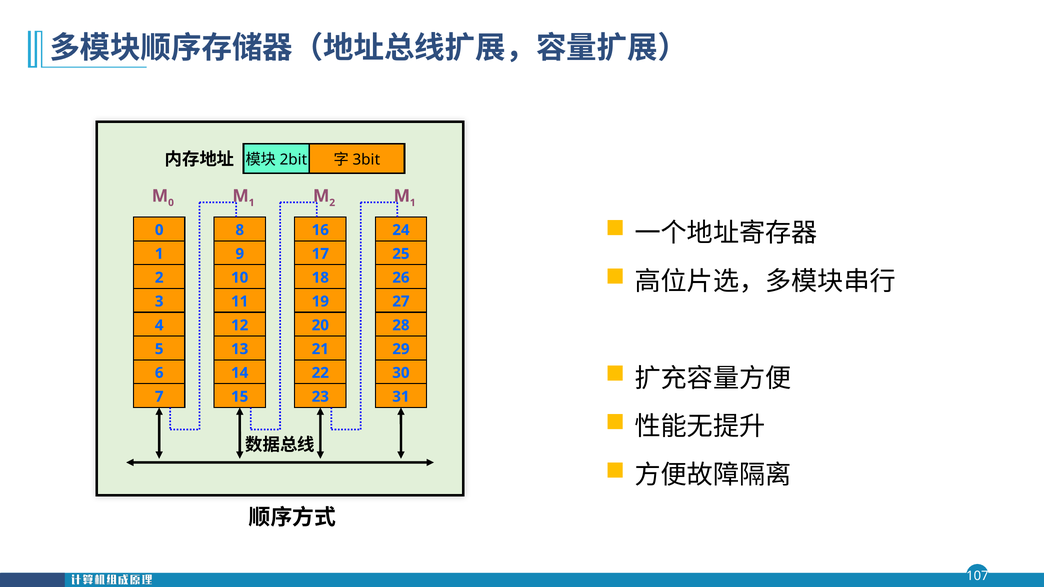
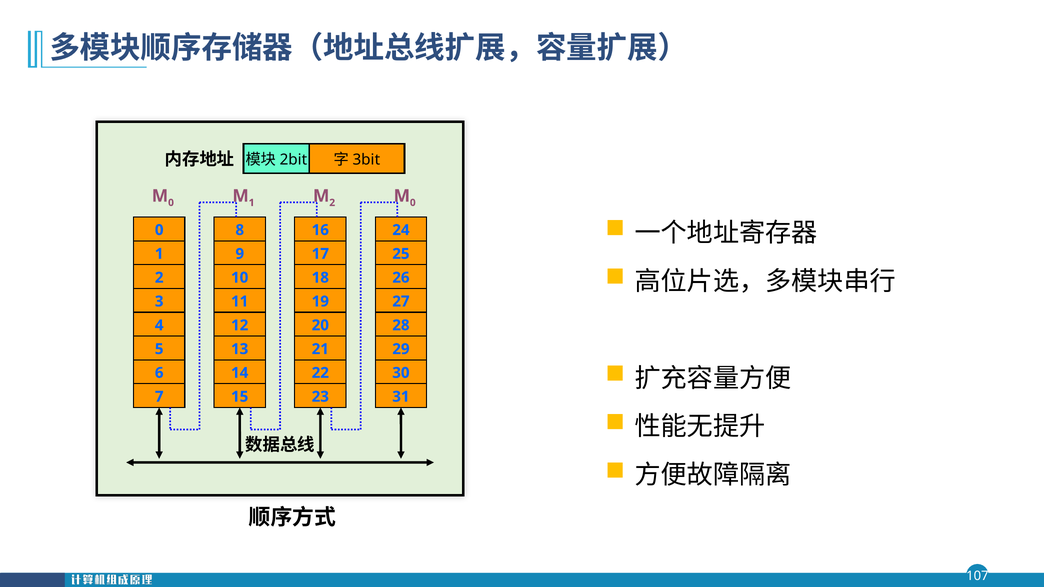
1 at (413, 203): 1 -> 0
